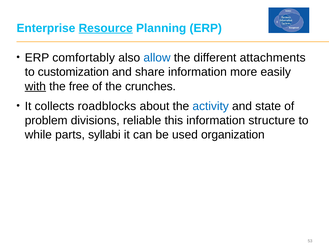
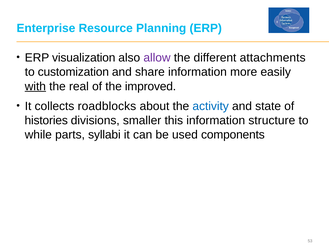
Resource underline: present -> none
comfortably: comfortably -> visualization
allow colour: blue -> purple
free: free -> real
crunches: crunches -> improved
problem: problem -> histories
reliable: reliable -> smaller
organization: organization -> components
